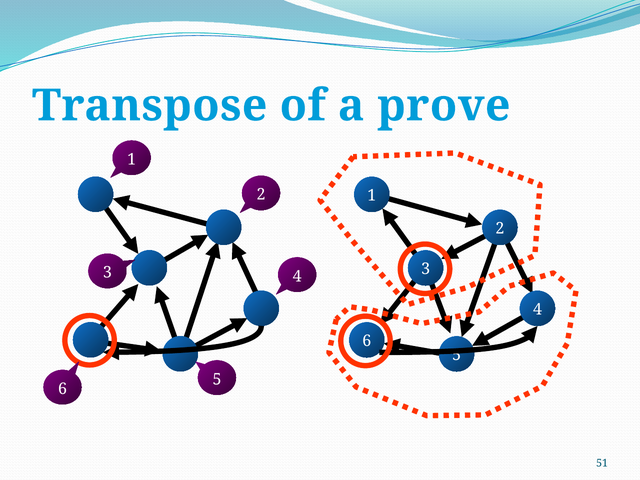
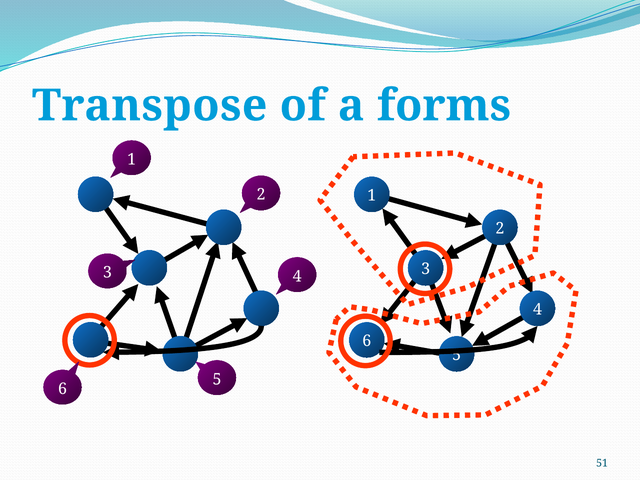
prove: prove -> forms
